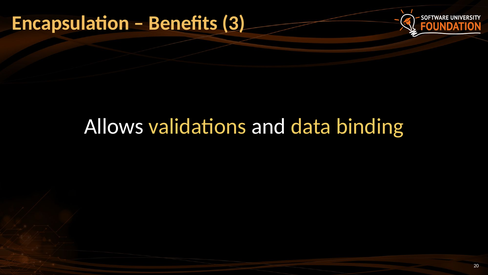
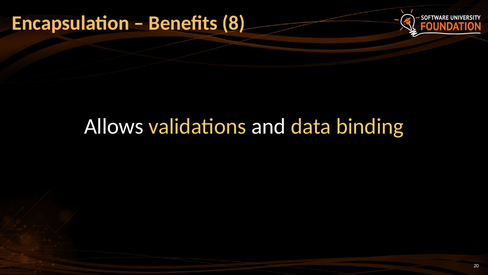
3: 3 -> 8
